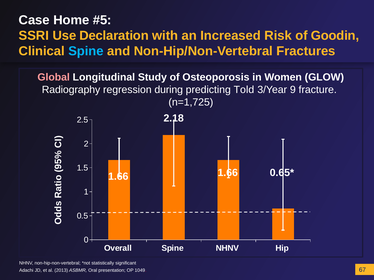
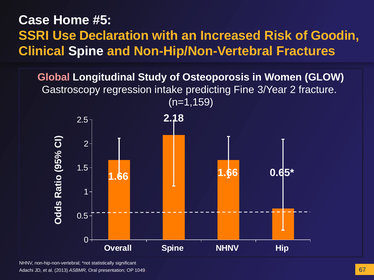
Spine at (86, 51) colour: light blue -> white
Radiography: Radiography -> Gastroscopy
during: during -> intake
Told: Told -> Fine
3/Year 9: 9 -> 2
n=1,725: n=1,725 -> n=1,159
